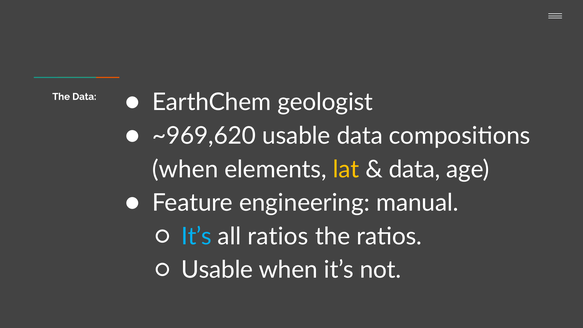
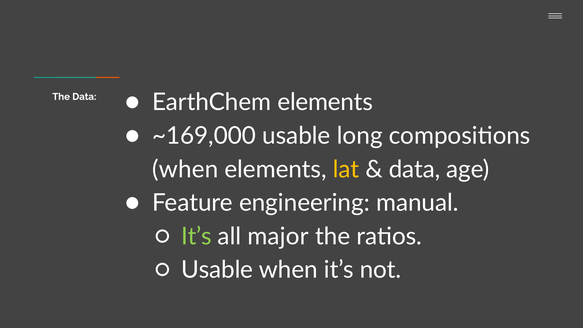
EarthChem geologist: geologist -> elements
~969,620: ~969,620 -> ~169,000
usable data: data -> long
It’s at (196, 236) colour: light blue -> light green
all ratios: ratios -> major
